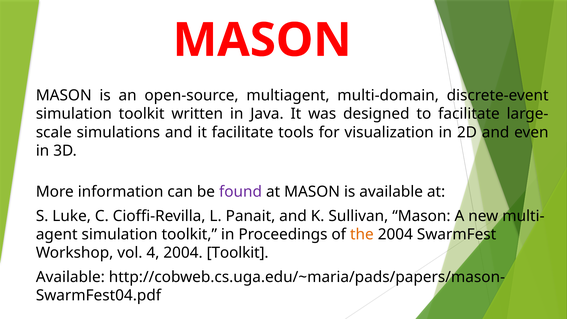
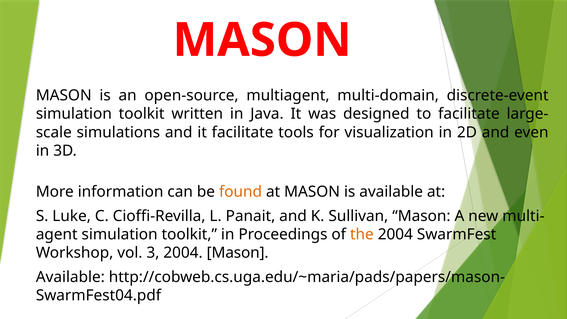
found colour: purple -> orange
4: 4 -> 3
2004 Toolkit: Toolkit -> Mason
